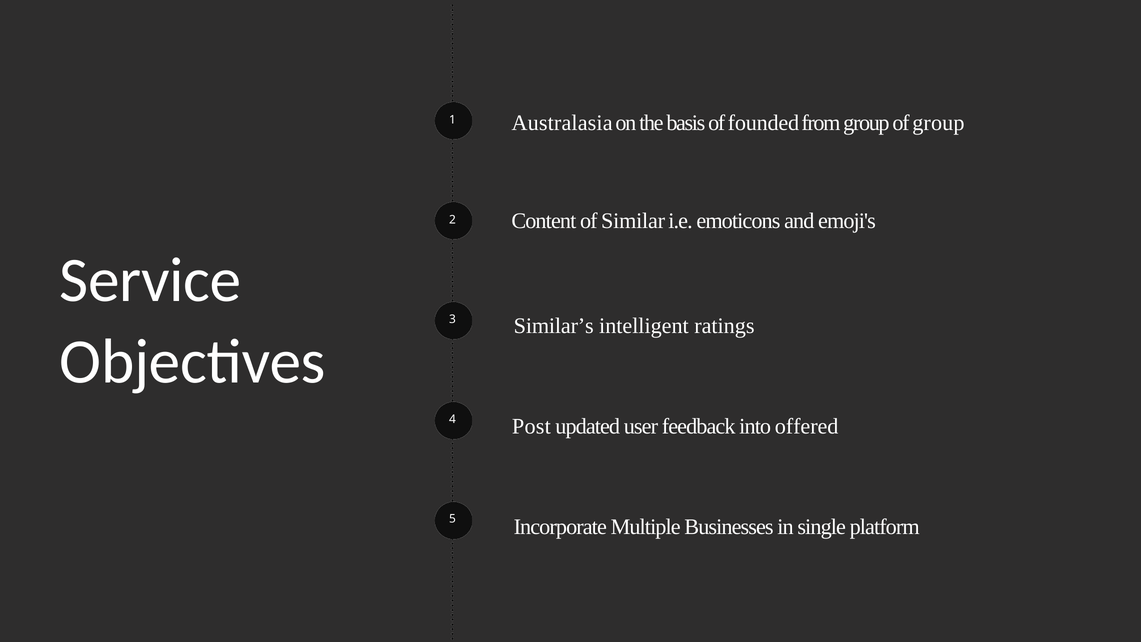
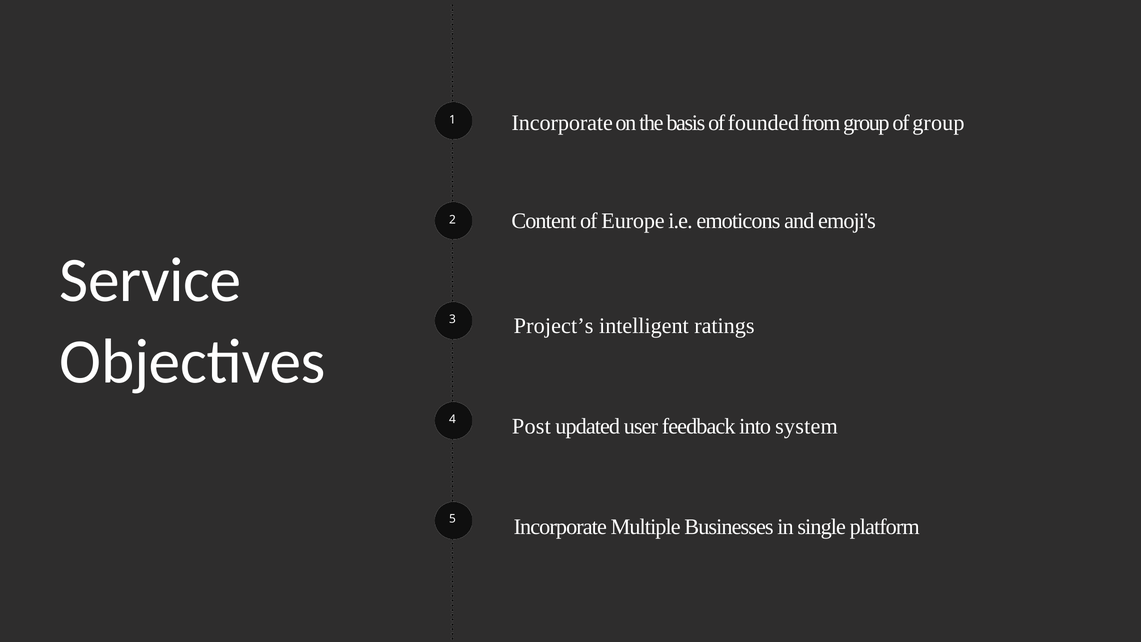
Australasia at (562, 123): Australasia -> Incorporate
Similar: Similar -> Europe
Similar’s: Similar’s -> Project’s
offered: offered -> system
